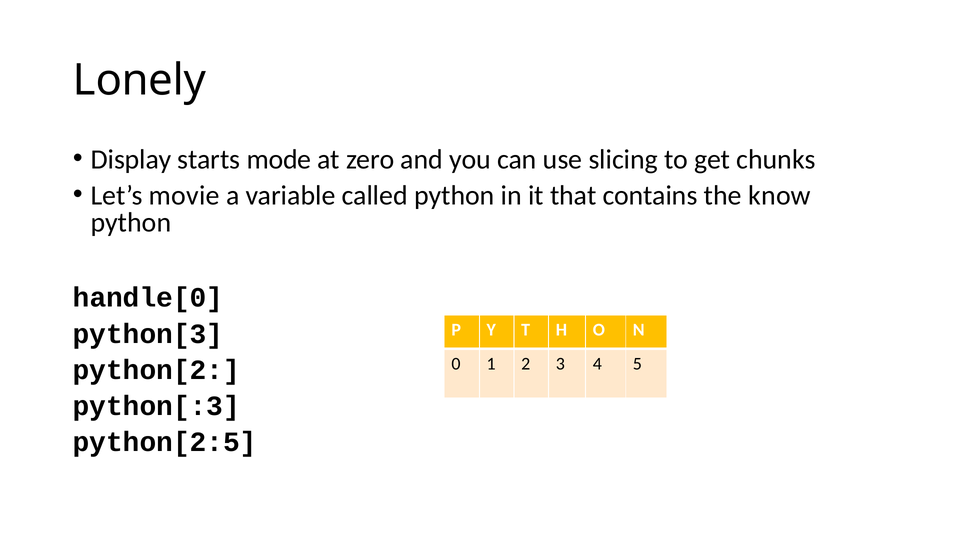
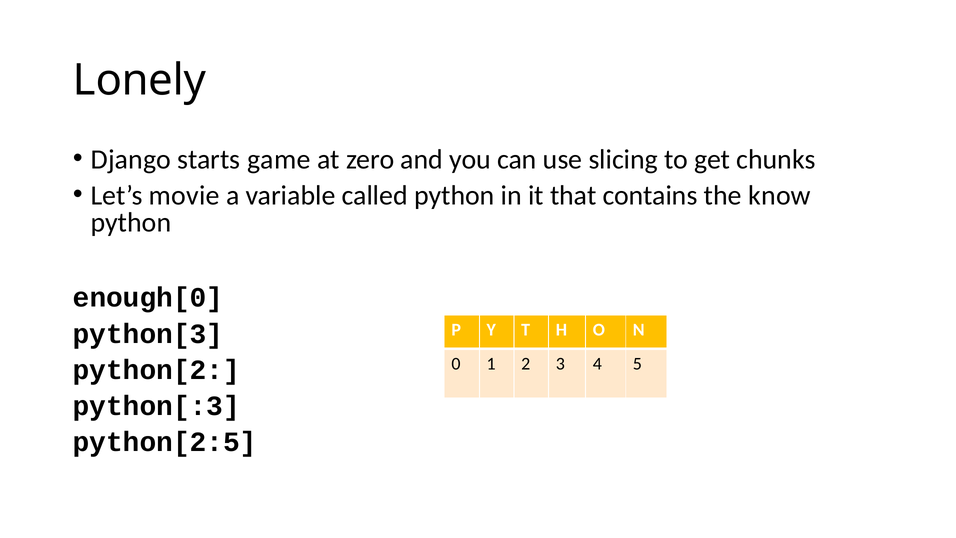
Display: Display -> Django
mode: mode -> game
handle[0: handle[0 -> enough[0
